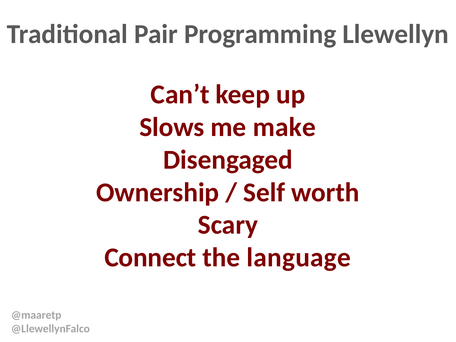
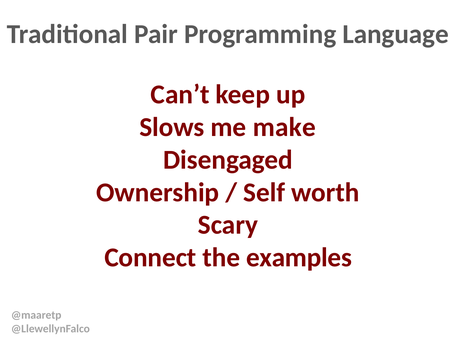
Llewellyn: Llewellyn -> Language
language: language -> examples
